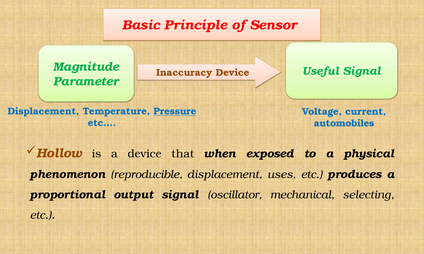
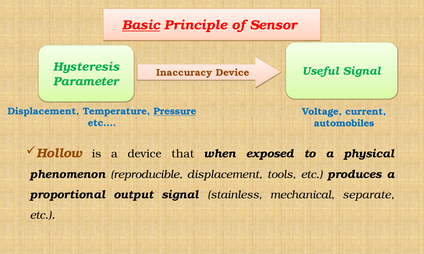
Basic underline: none -> present
Magnitude: Magnitude -> Hysteresis
uses: uses -> tools
oscillator: oscillator -> stainless
selecting: selecting -> separate
